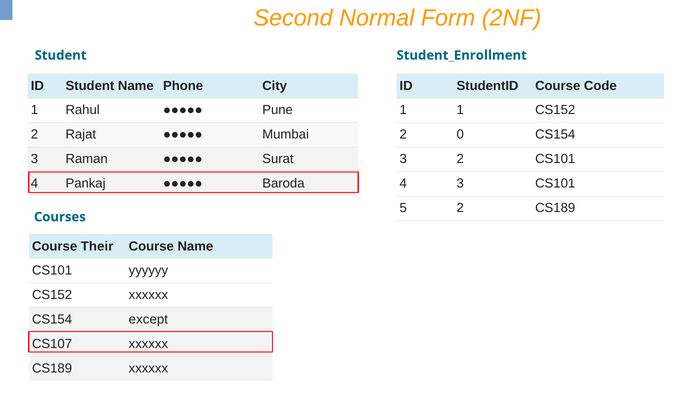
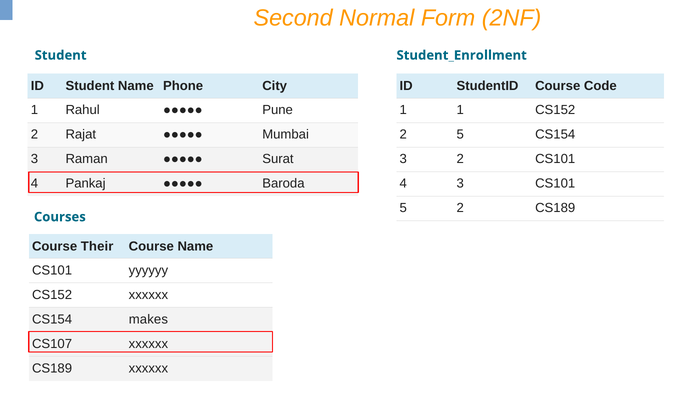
2 0: 0 -> 5
except: except -> makes
